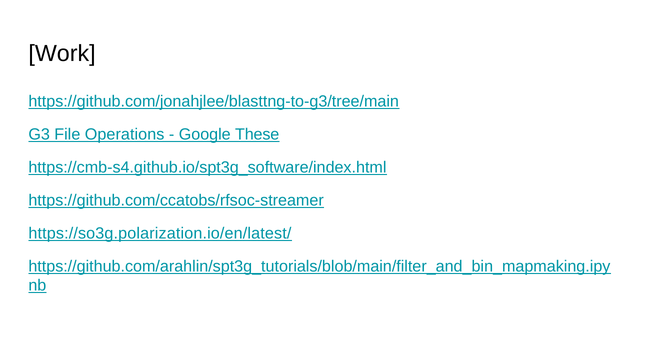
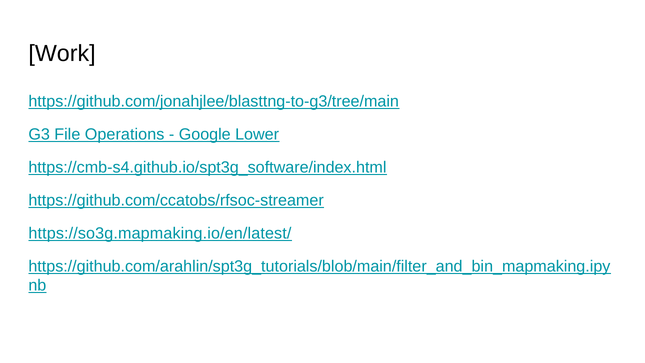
These: These -> Lower
https://so3g.polarization.io/en/latest/: https://so3g.polarization.io/en/latest/ -> https://so3g.mapmaking.io/en/latest/
